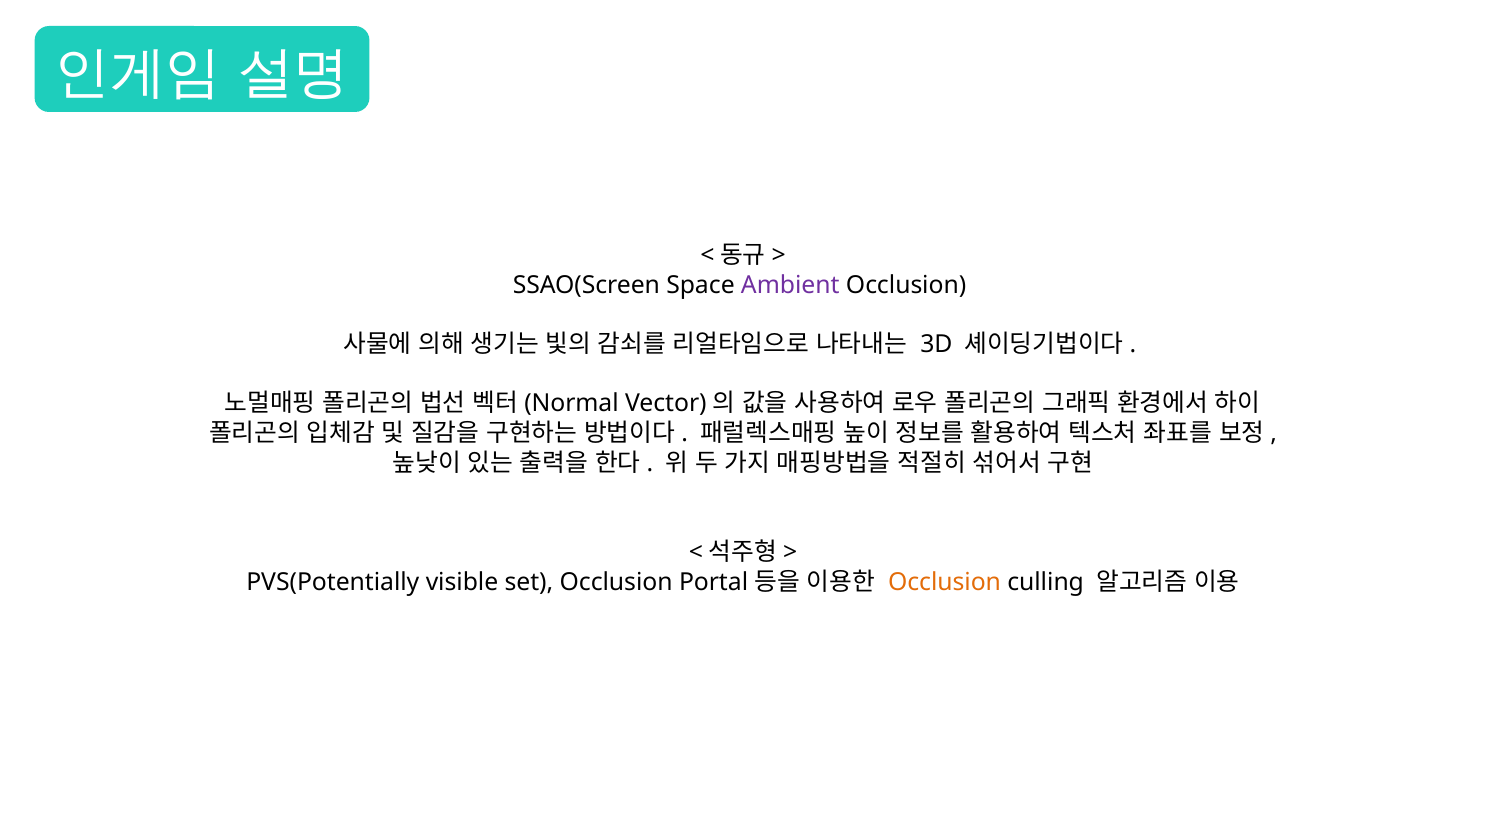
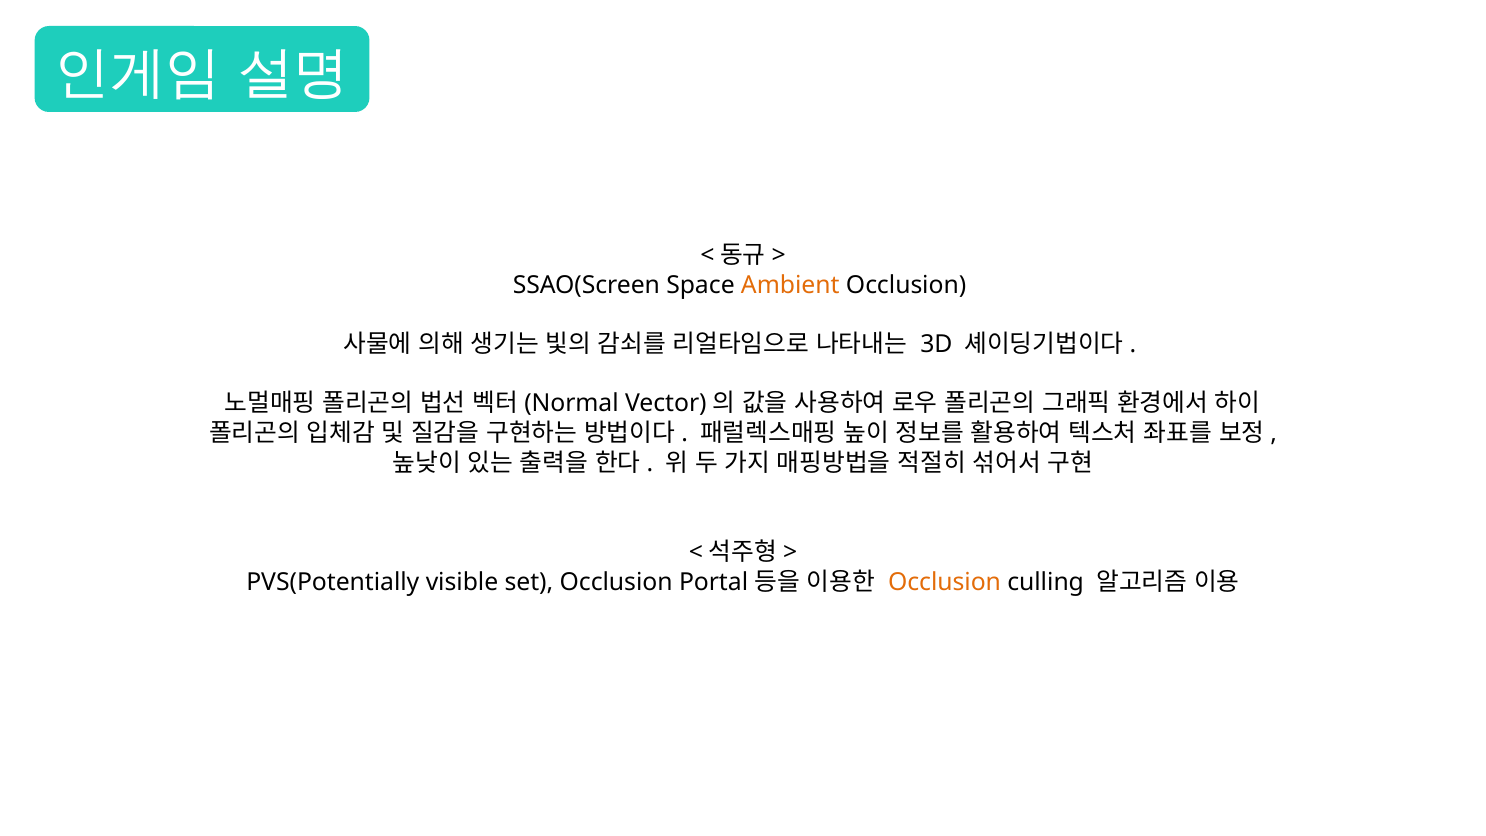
Ambient colour: purple -> orange
